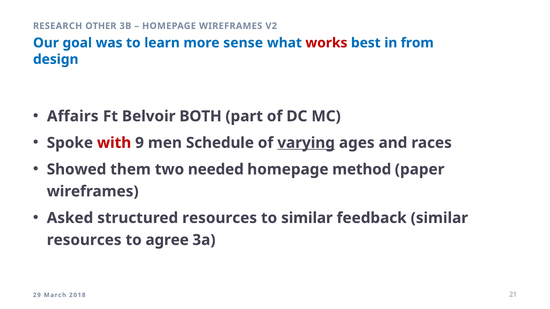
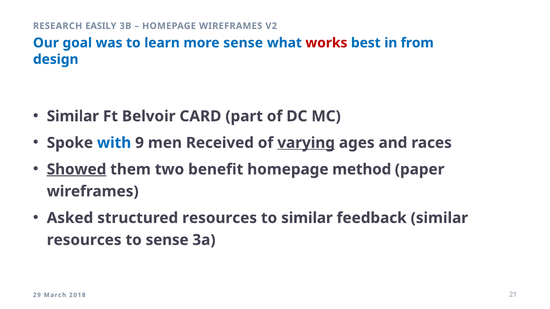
OTHER: OTHER -> EASILY
Affairs at (73, 116): Affairs -> Similar
BOTH: BOTH -> CARD
with colour: red -> blue
Schedule: Schedule -> Received
Showed underline: none -> present
needed: needed -> benefit
to agree: agree -> sense
